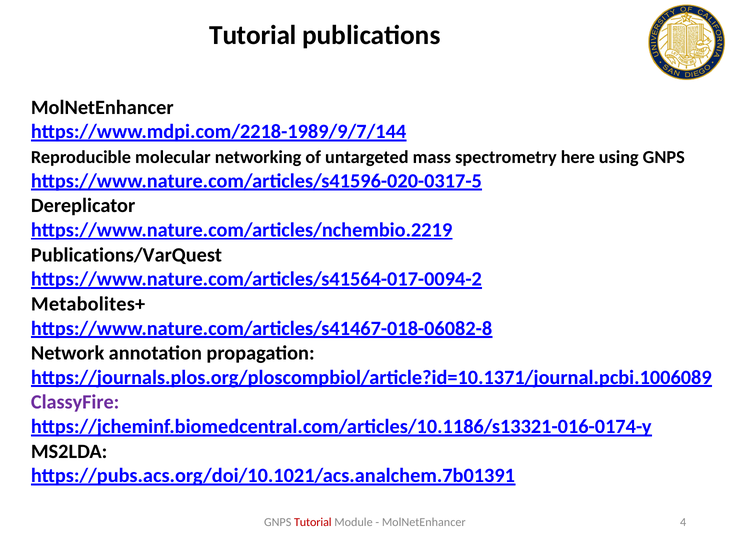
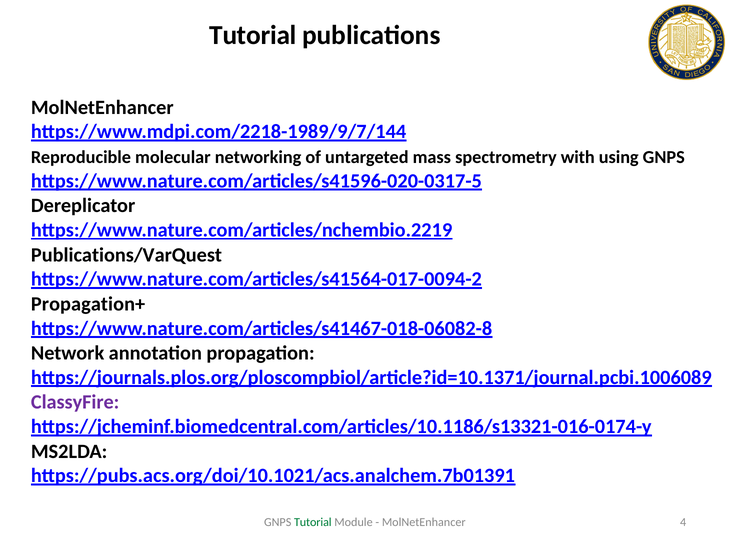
here: here -> with
Metabolites+: Metabolites+ -> Propagation+
Tutorial at (313, 523) colour: red -> green
